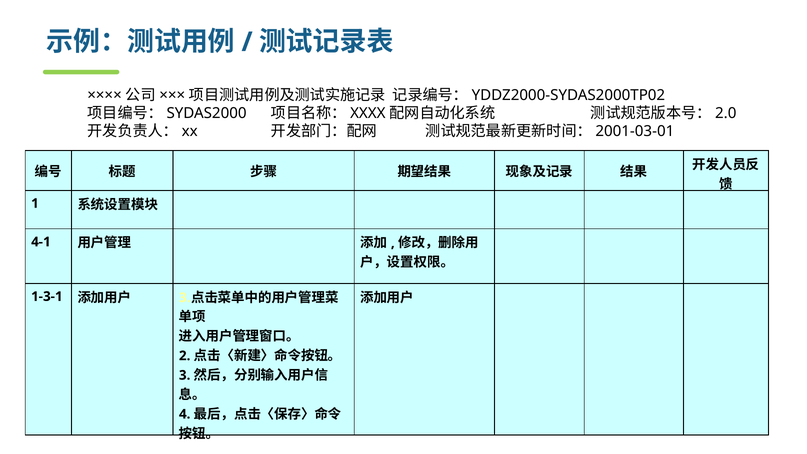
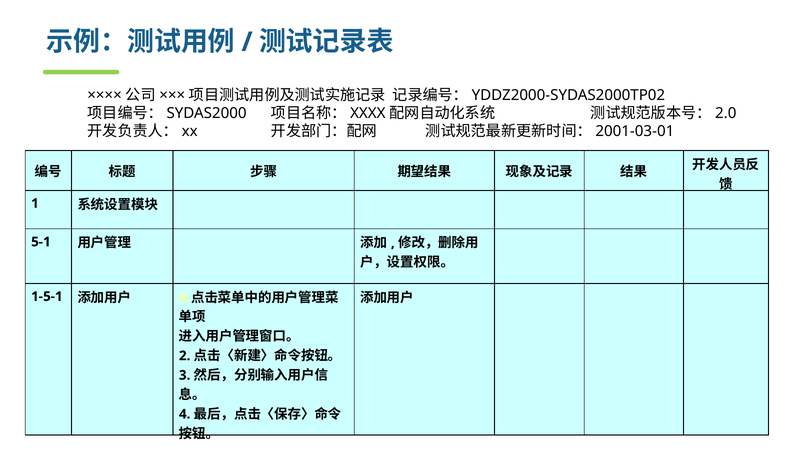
4-1: 4-1 -> 5-1
1-3-1: 1-3-1 -> 1-5-1
3 at (185, 298): 3 -> 4
